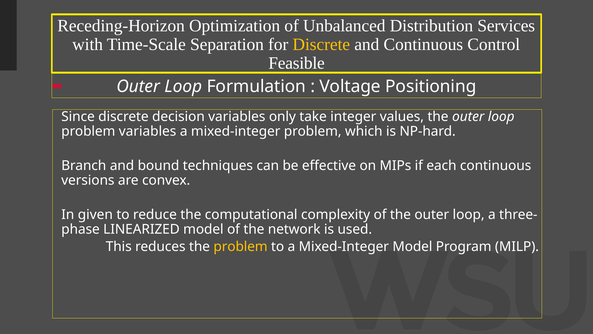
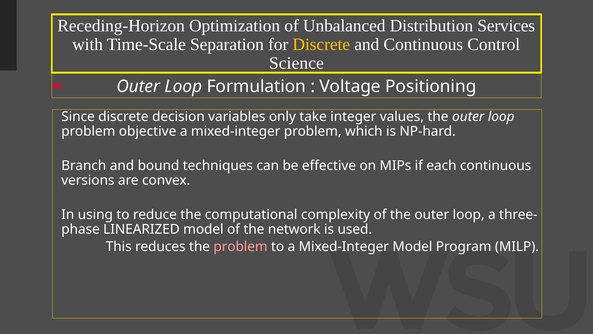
Feasible: Feasible -> Science
problem variables: variables -> objective
given: given -> using
problem at (241, 246) colour: yellow -> pink
